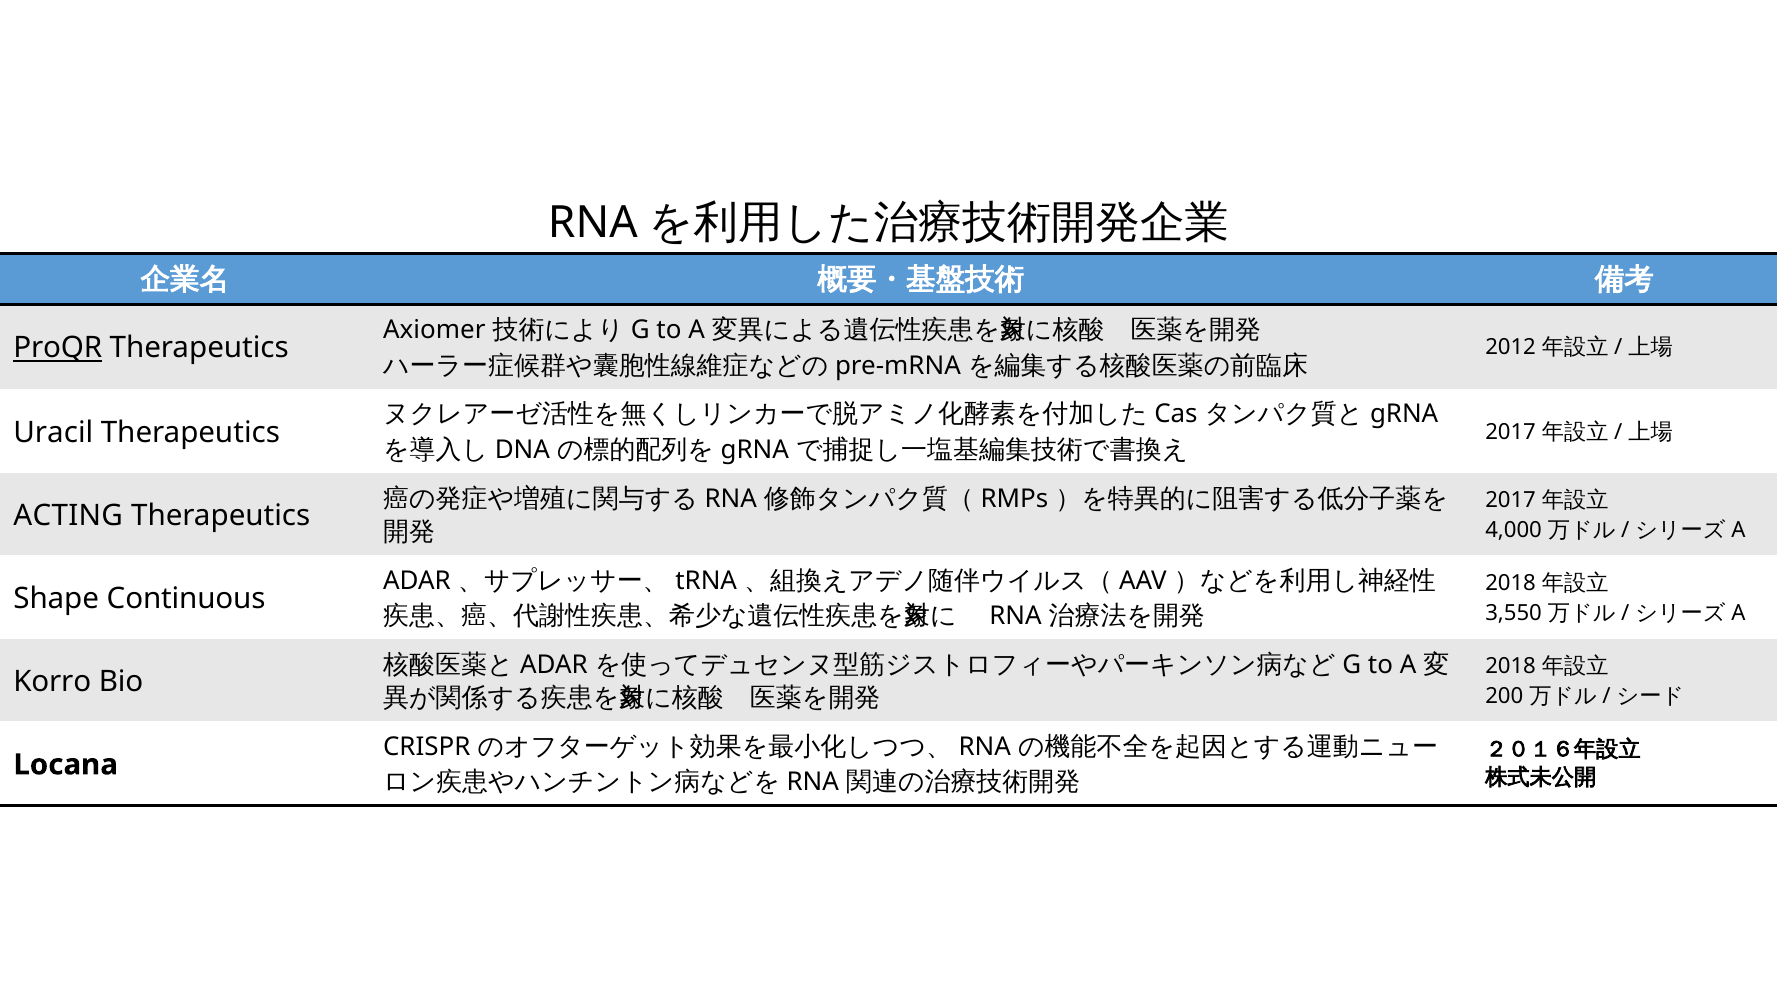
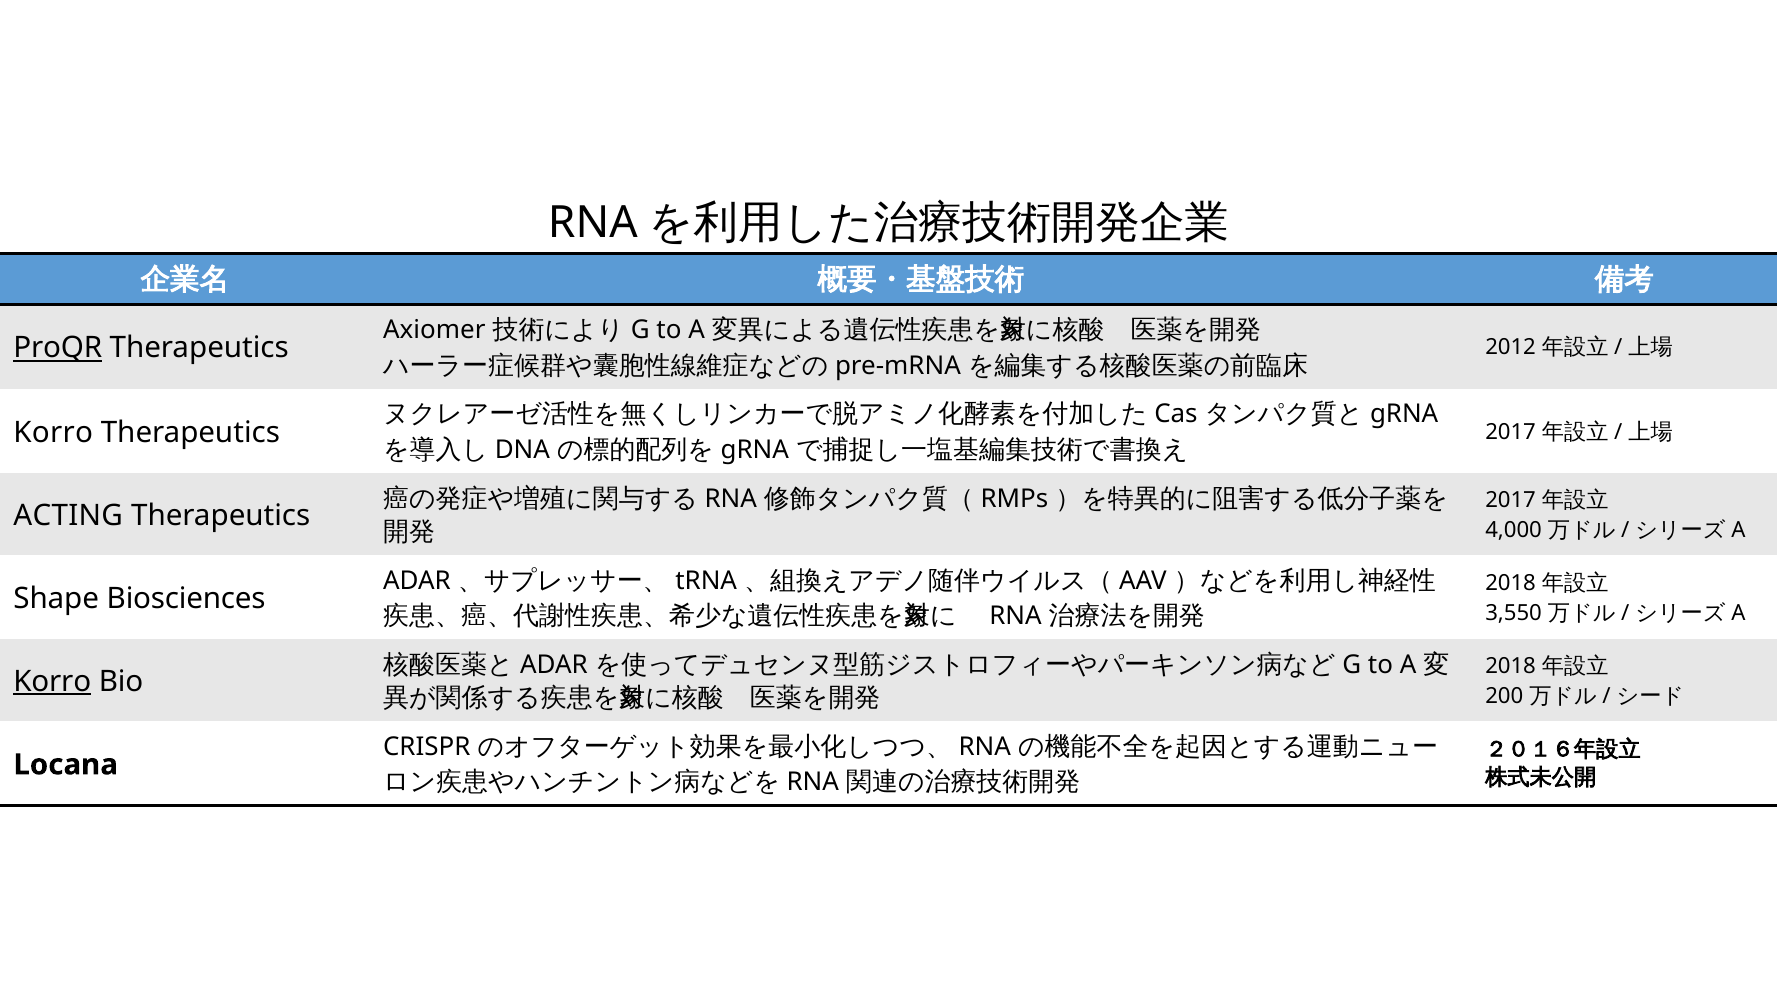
Uracil at (53, 433): Uracil -> Korro
Continuous: Continuous -> Biosciences
Korro at (52, 682) underline: none -> present
